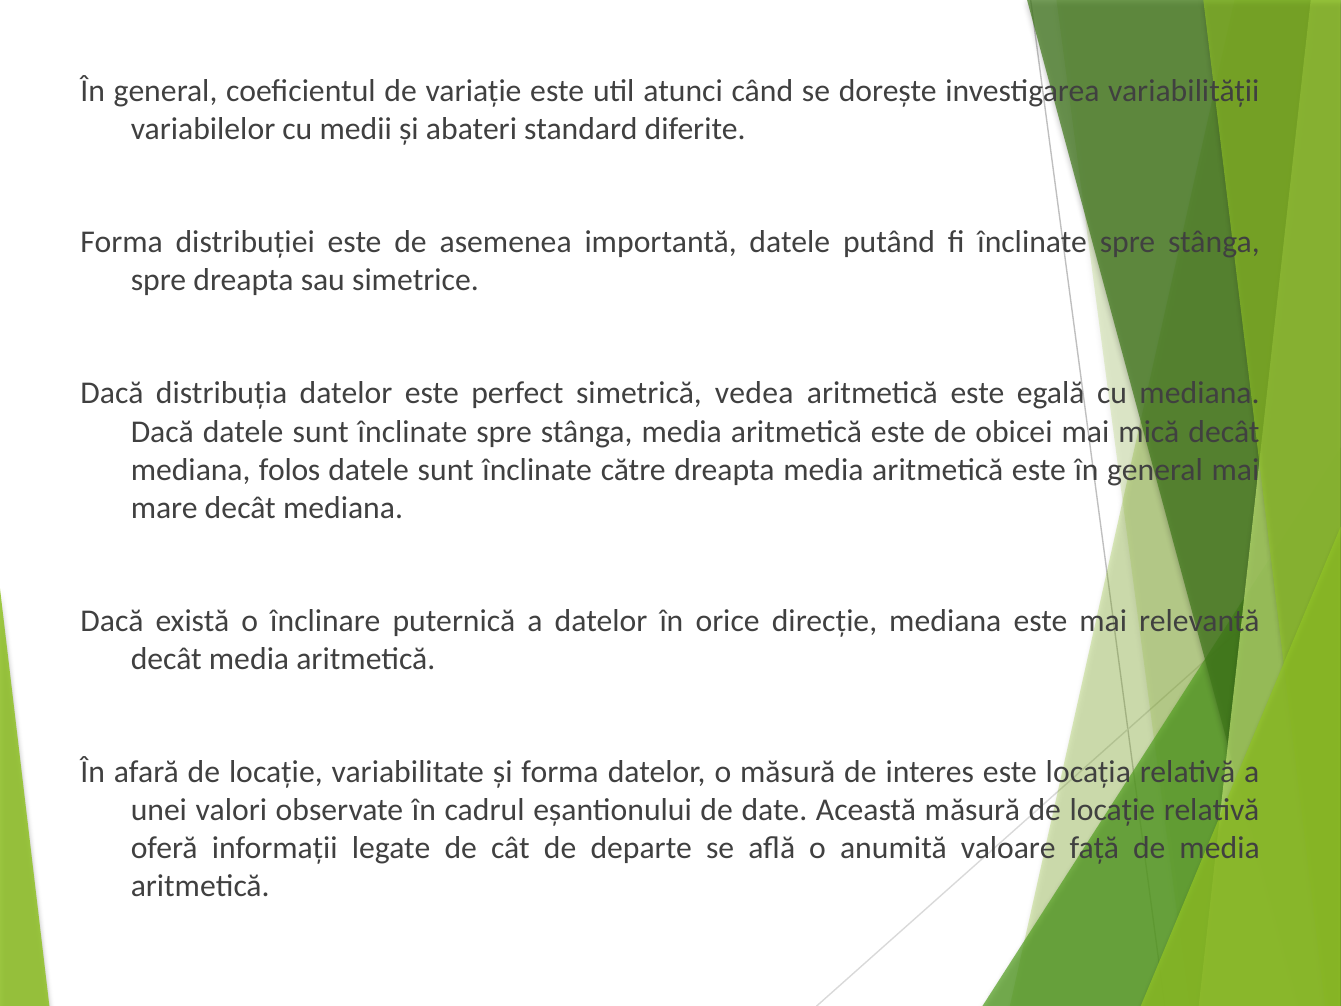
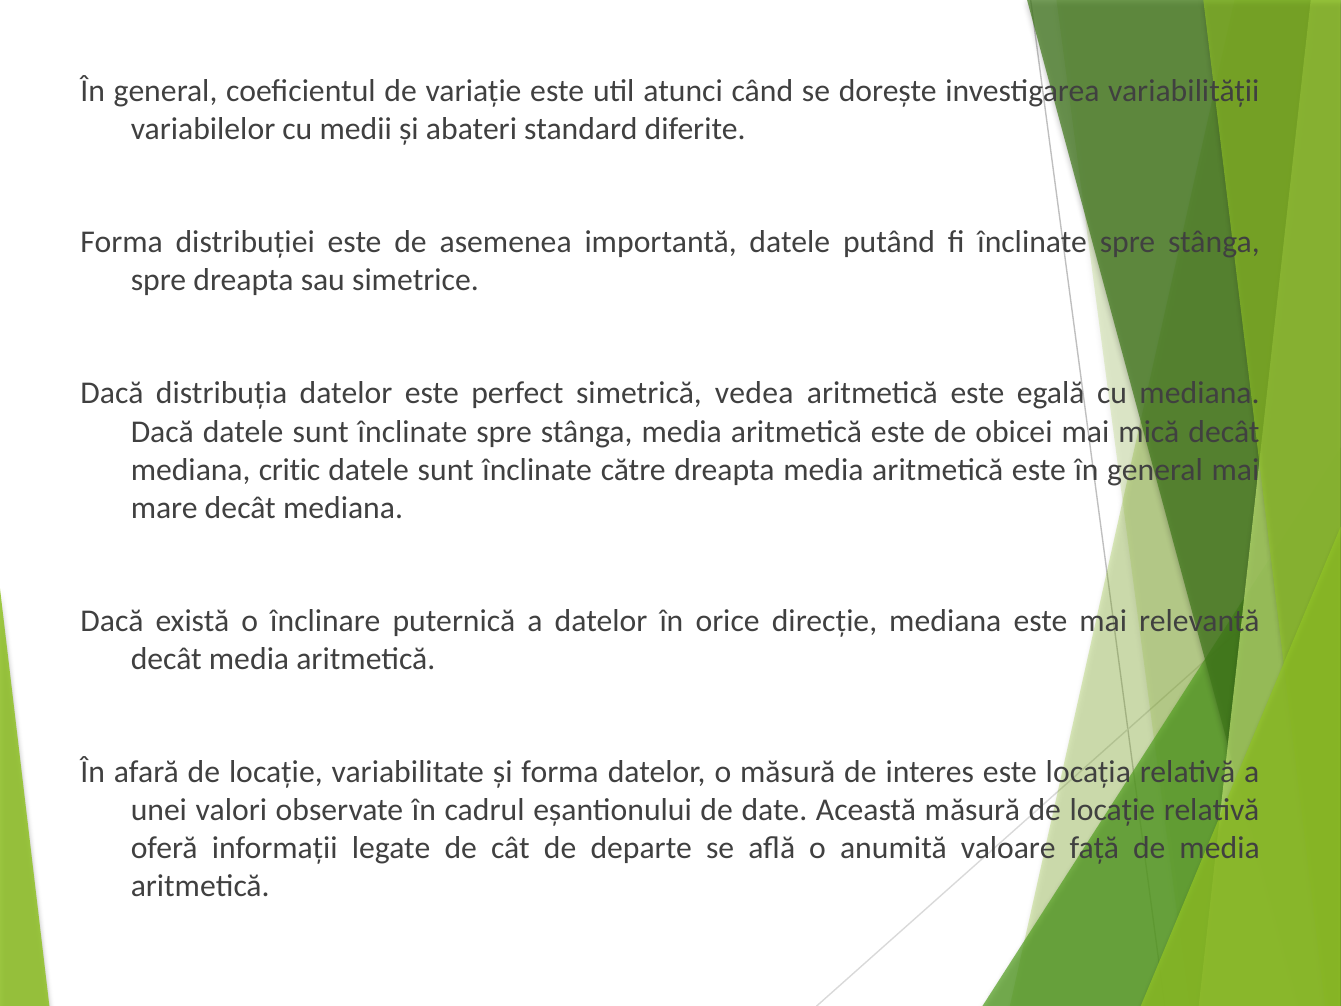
folos: folos -> critic
